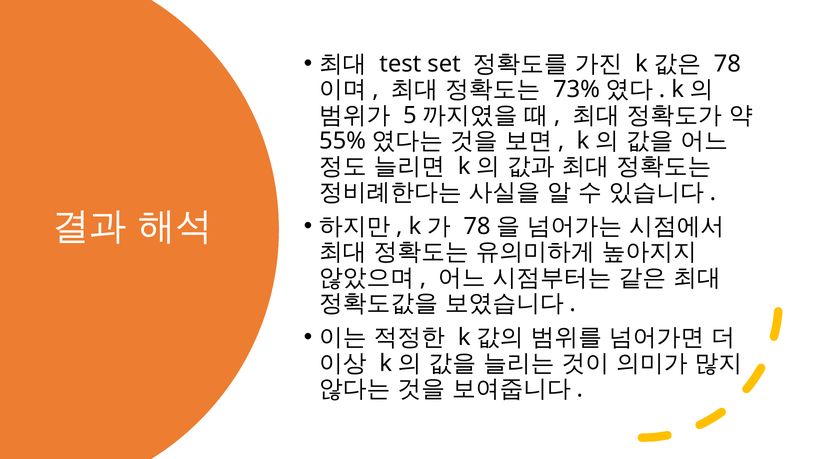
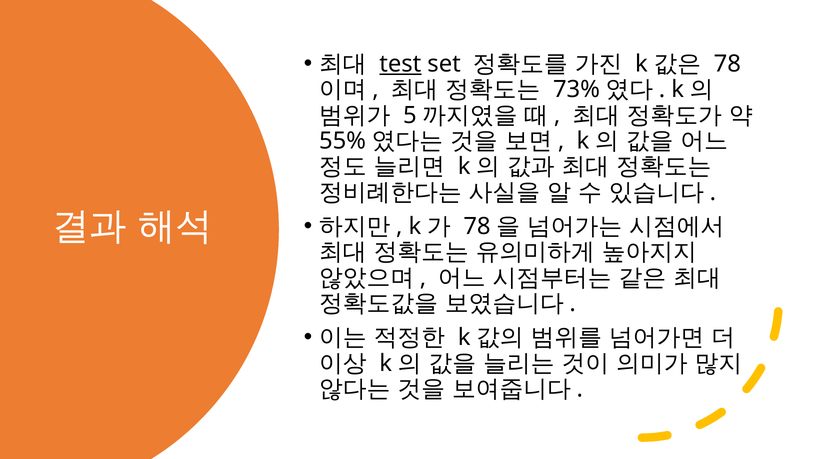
test underline: none -> present
